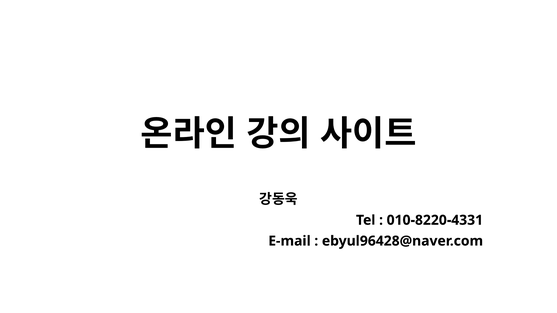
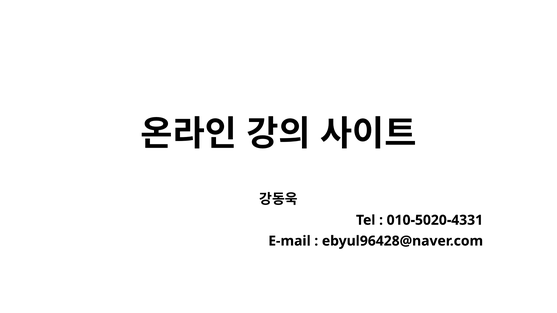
010-8220-4331: 010-8220-4331 -> 010-5020-4331
